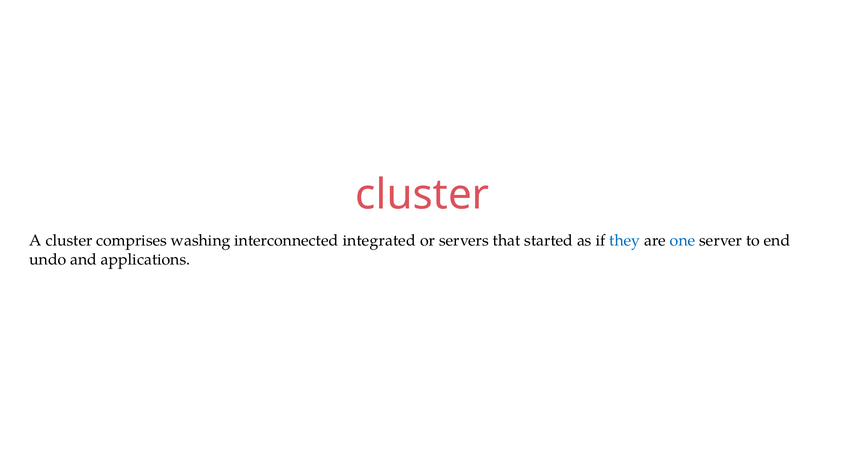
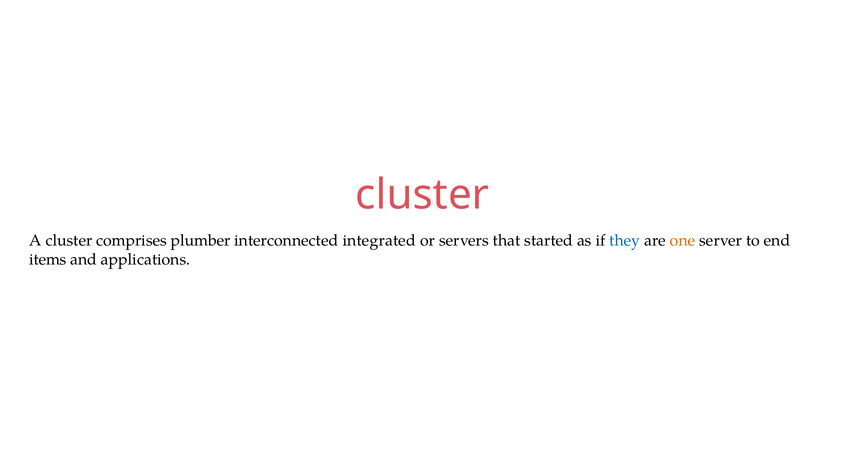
washing: washing -> plumber
one colour: blue -> orange
undo: undo -> items
